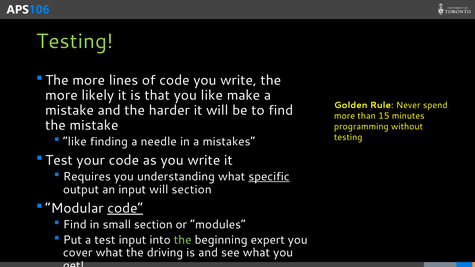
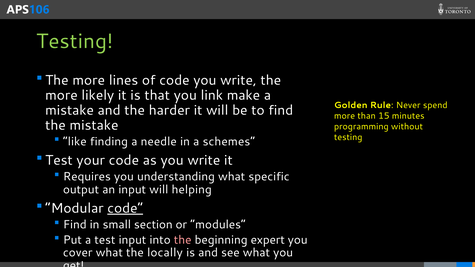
you like: like -> link
mistakes: mistakes -> schemes
specific underline: present -> none
will section: section -> helping
the at (183, 240) colour: light green -> pink
driving: driving -> locally
